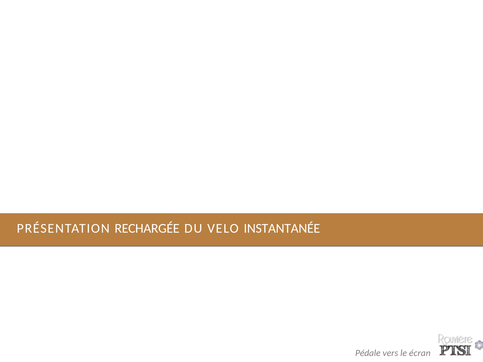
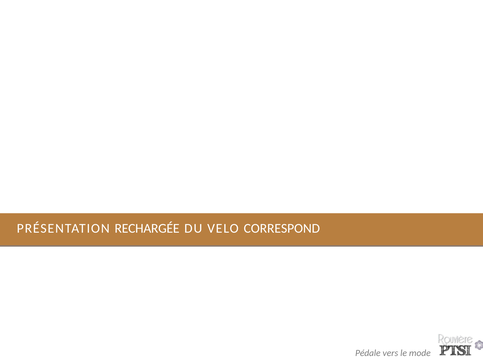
INSTANTANÉE: INSTANTANÉE -> CORRESPOND
écran: écran -> mode
